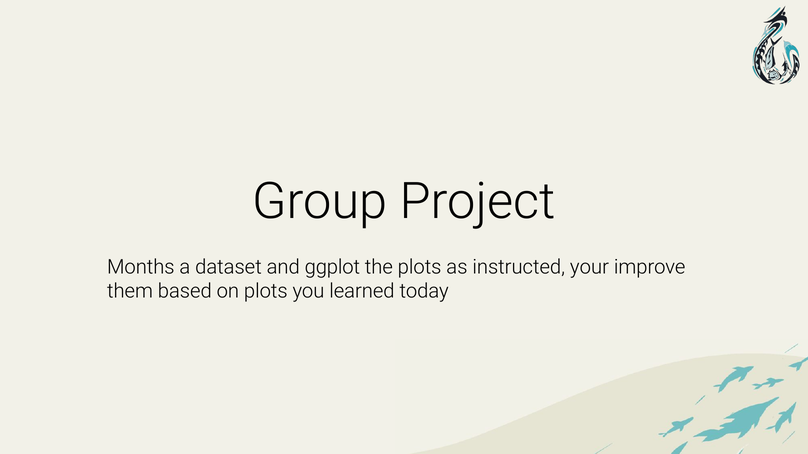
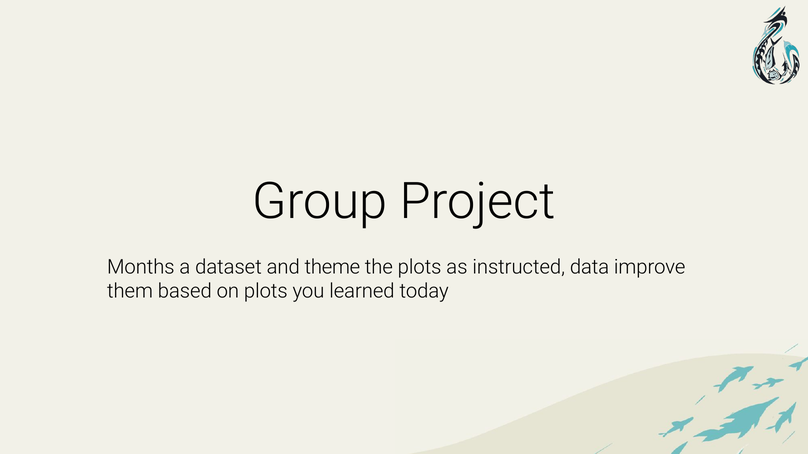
ggplot: ggplot -> theme
your: your -> data
